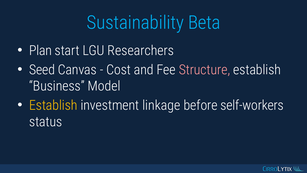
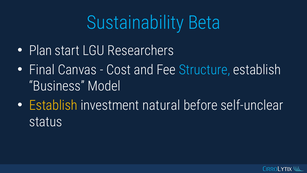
Seed: Seed -> Final
Structure colour: pink -> light blue
linkage: linkage -> natural
self-workers: self-workers -> self-unclear
